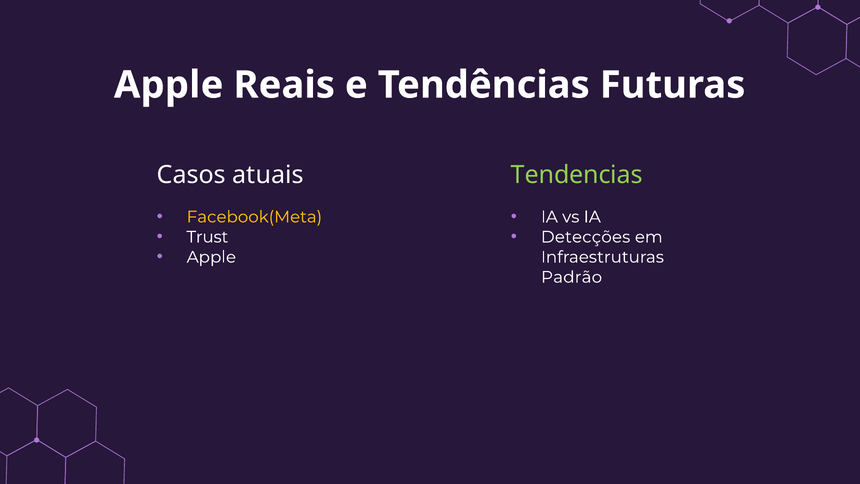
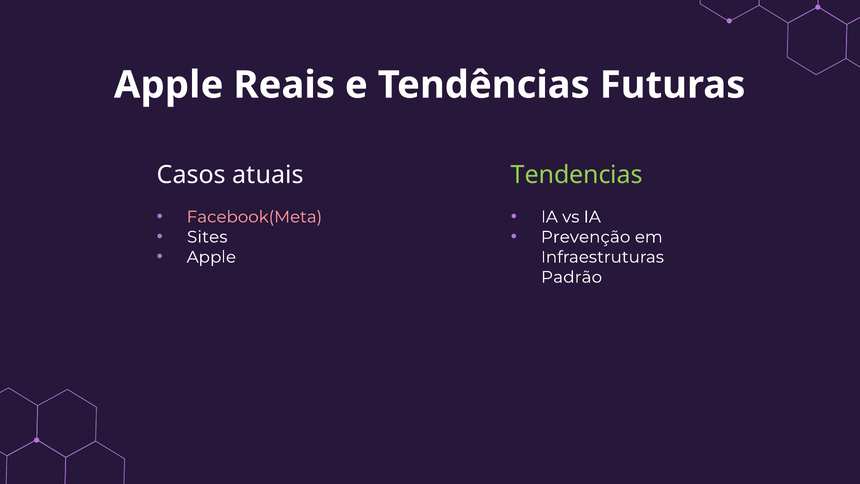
Facebook(Meta colour: yellow -> pink
Trust: Trust -> Sites
Detecções: Detecções -> Prevenção
